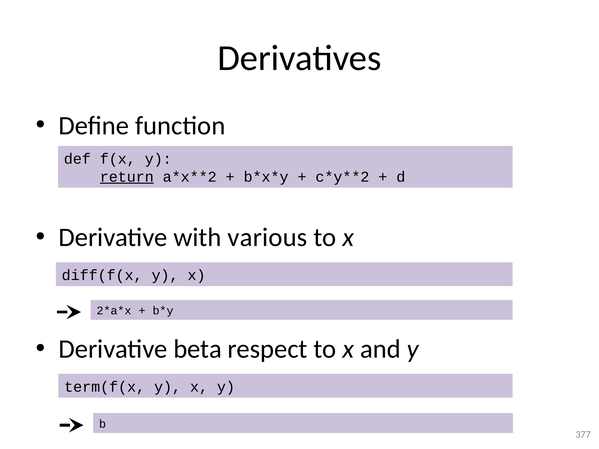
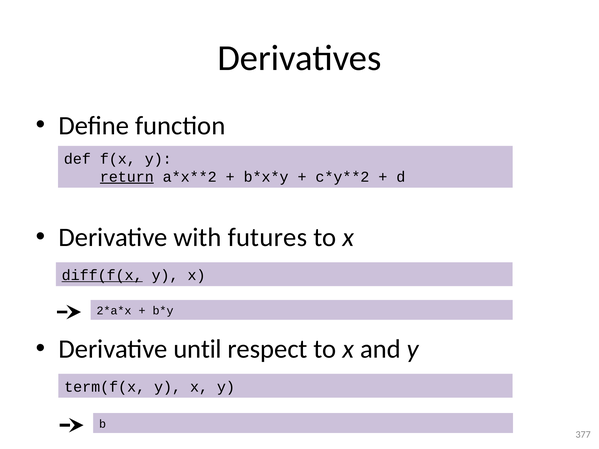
various: various -> futures
diff(f(x underline: none -> present
beta: beta -> until
